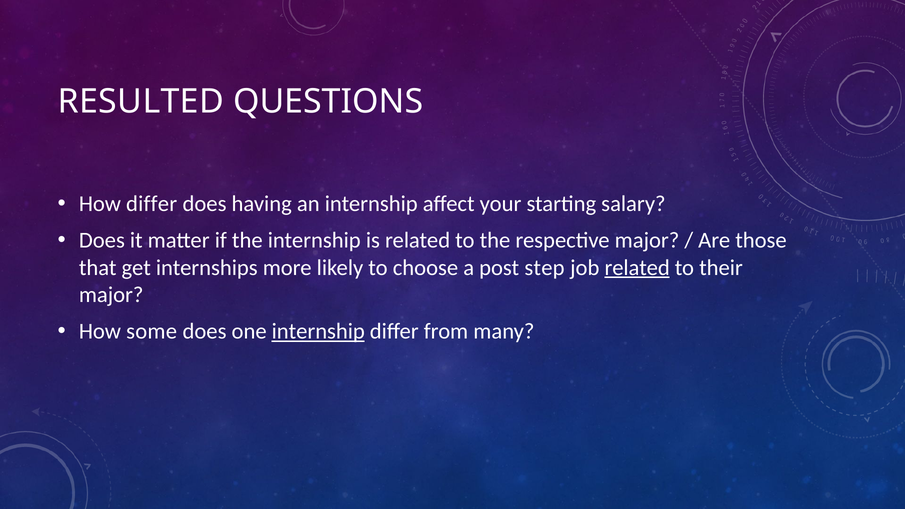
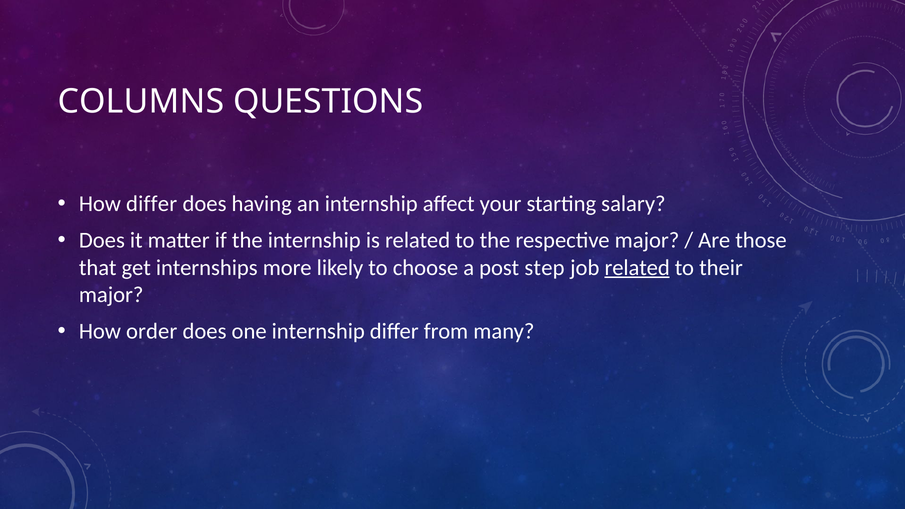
RESULTED: RESULTED -> COLUMNS
some: some -> order
internship at (318, 331) underline: present -> none
